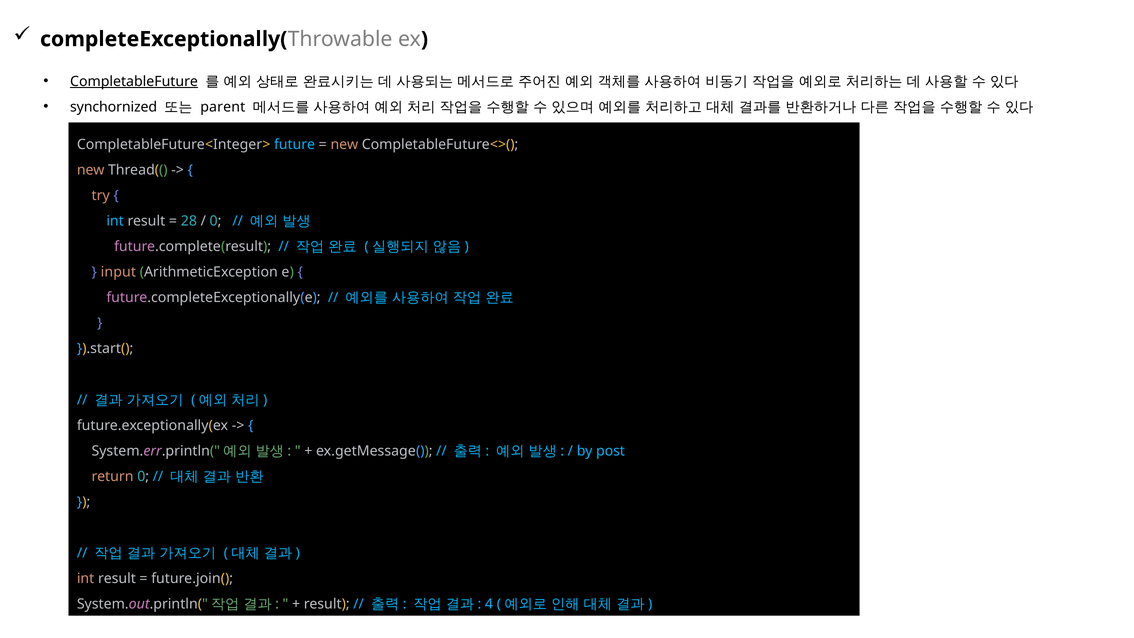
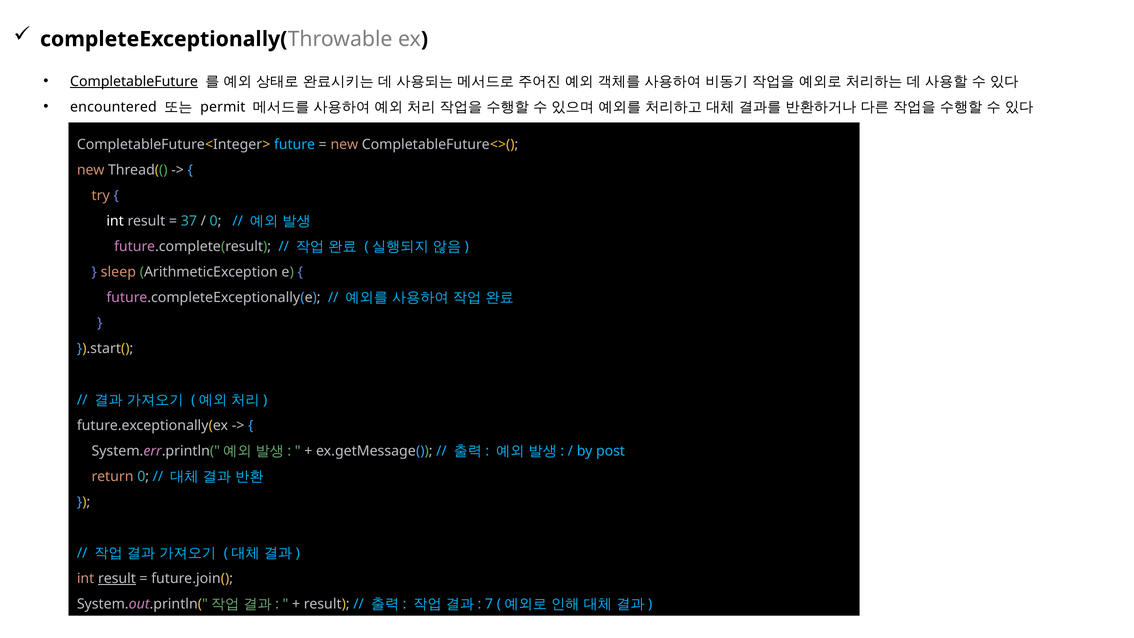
synchornized: synchornized -> encountered
parent: parent -> permit
int at (115, 221) colour: light blue -> white
28: 28 -> 37
input: input -> sleep
result at (117, 578) underline: none -> present
4: 4 -> 7
